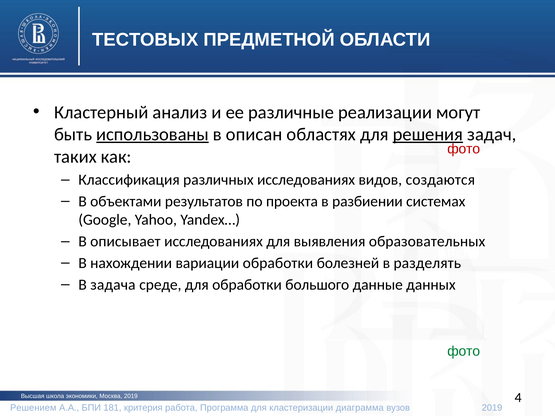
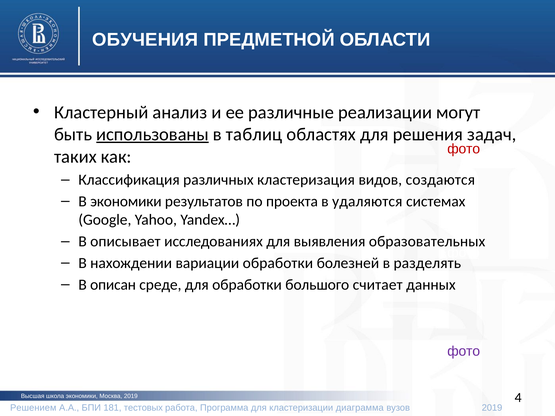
ТЕСТОВЫХ: ТЕСТОВЫХ -> ОБУЧЕНИЯ
описан: описан -> таблиц
решения underline: present -> none
различных исследованиях: исследованиях -> кластеризация
В объектами: объектами -> экономики
разбиении: разбиении -> удаляются
задача: задача -> описан
данные: данные -> считает
фото at (464, 351) colour: green -> purple
критерия: критерия -> тестовых
